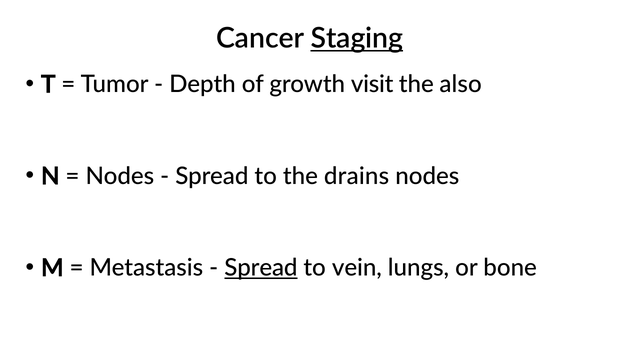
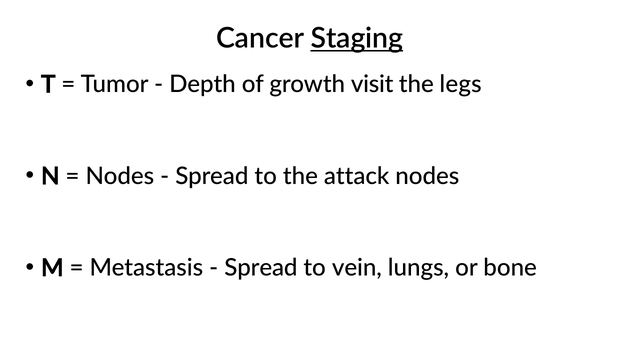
also: also -> legs
drains: drains -> attack
Spread at (261, 268) underline: present -> none
